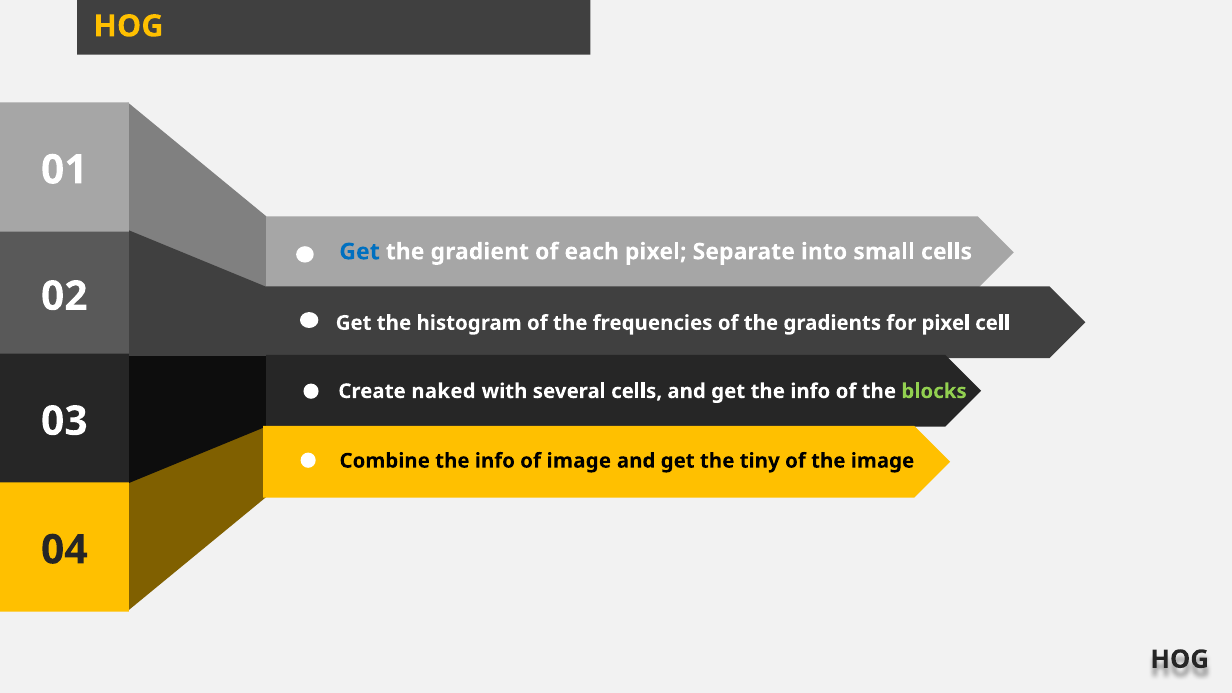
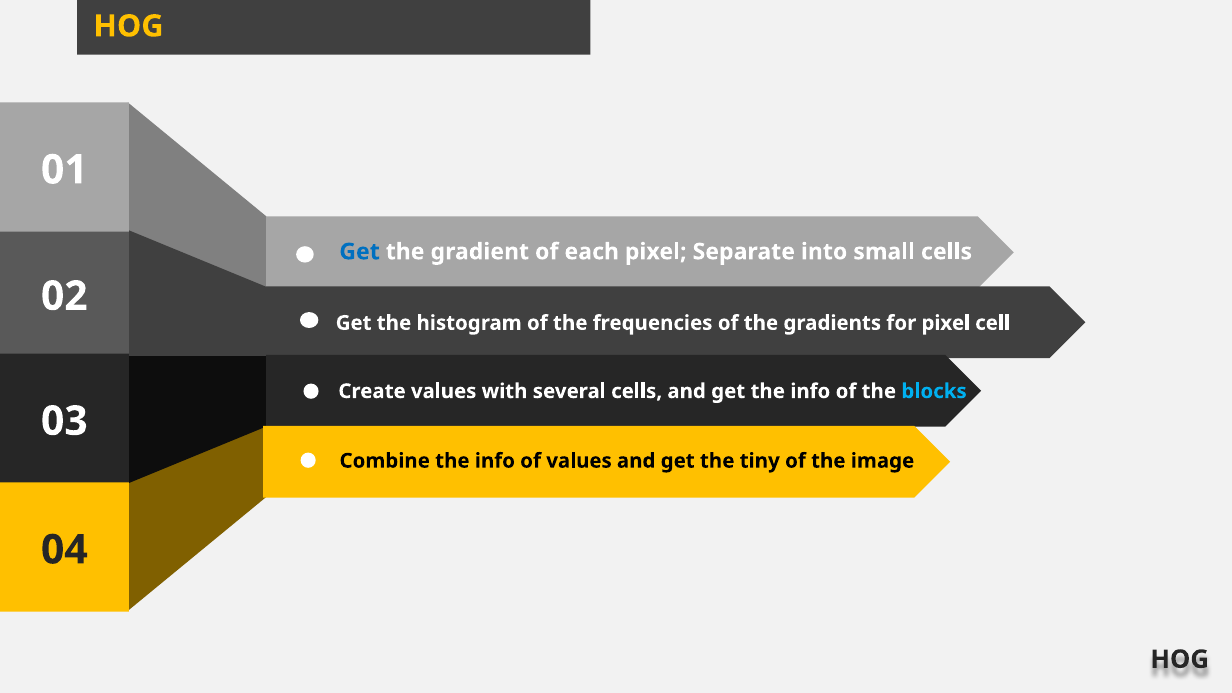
Create naked: naked -> values
blocks colour: light green -> light blue
of image: image -> values
